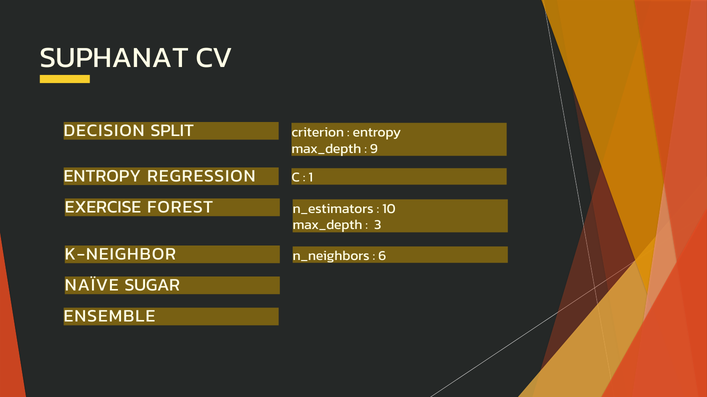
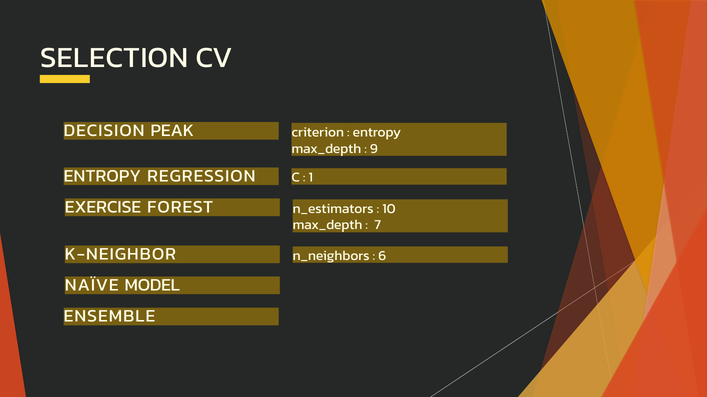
SUPHANAT: SUPHANAT -> SELECTION
SPLIT: SPLIT -> PEAK
3: 3 -> 7
SUGAR: SUGAR -> MODEL
